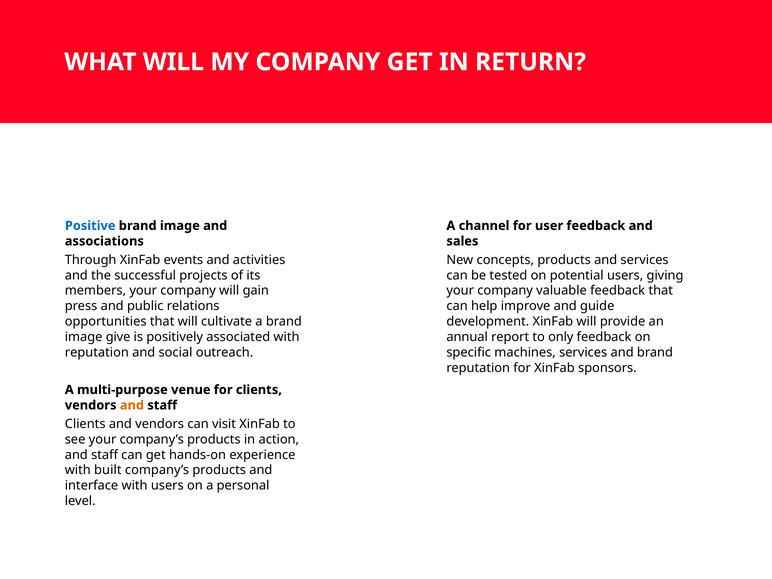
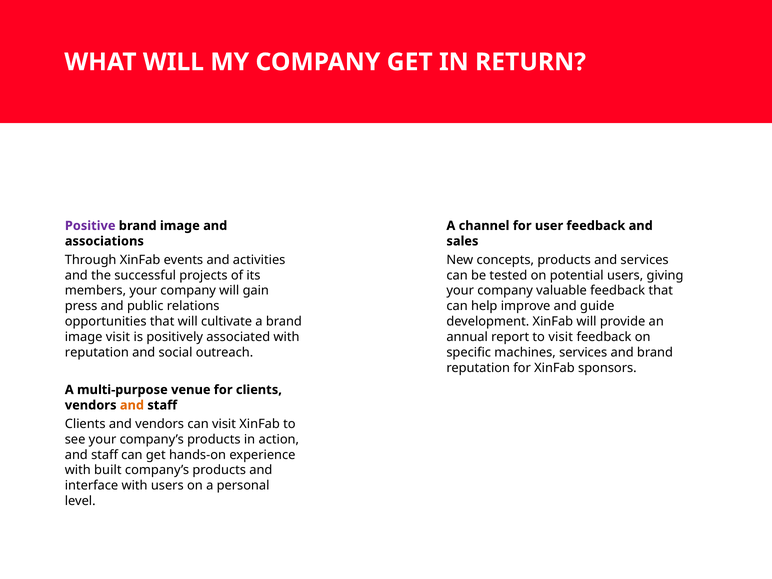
Positive colour: blue -> purple
image give: give -> visit
to only: only -> visit
